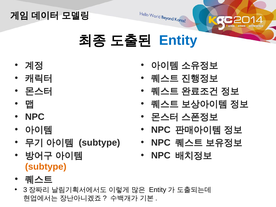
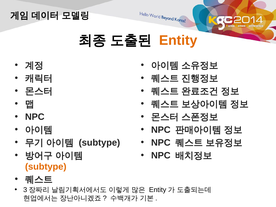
Entity colour: blue -> orange
